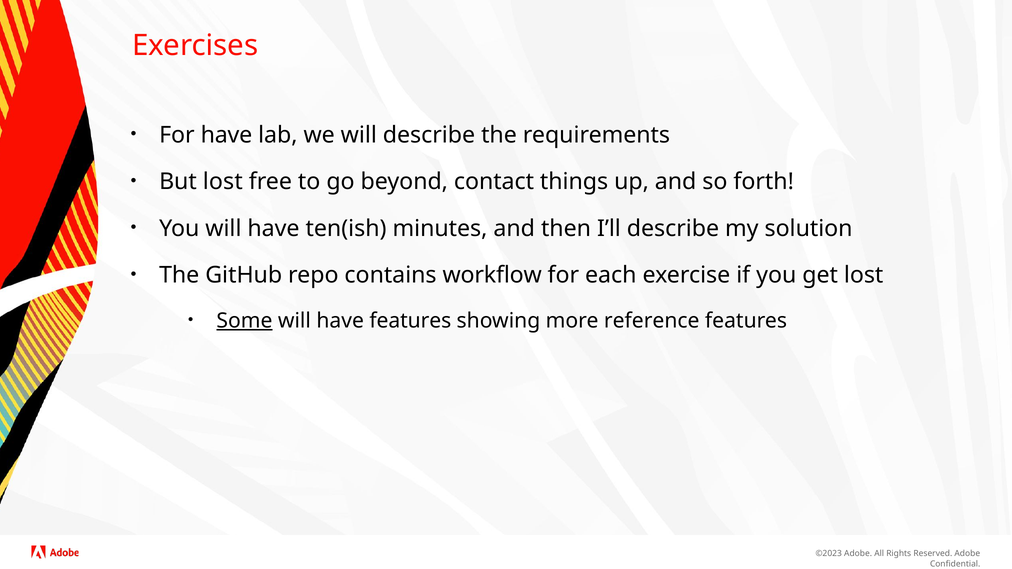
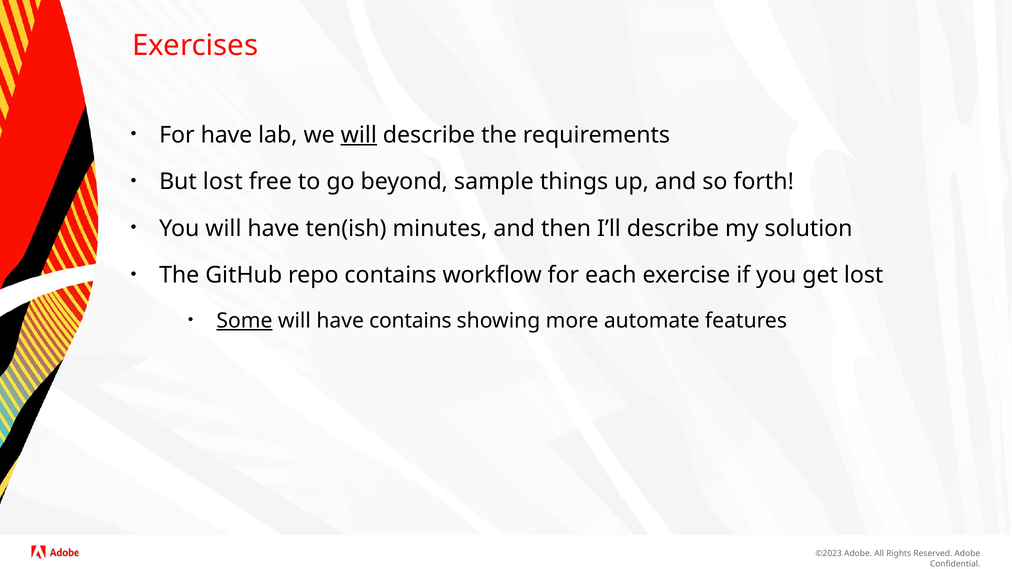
will at (359, 135) underline: none -> present
contact: contact -> sample
have features: features -> contains
reference: reference -> automate
